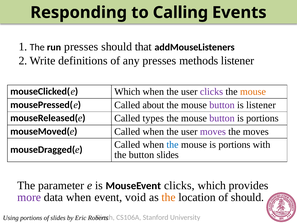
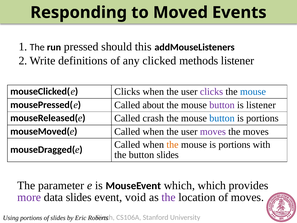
Calling: Calling -> Moved
run presses: presses -> pressed
that: that -> this
any presses: presses -> clicked
Which at (127, 91): Which -> Clicks
mouse at (253, 91) colour: orange -> blue
types: types -> crash
button at (222, 118) colour: purple -> blue
the at (172, 145) colour: blue -> orange
MouseEvent clicks: clicks -> which
data when: when -> slides
the at (169, 197) colour: orange -> purple
of should: should -> moves
